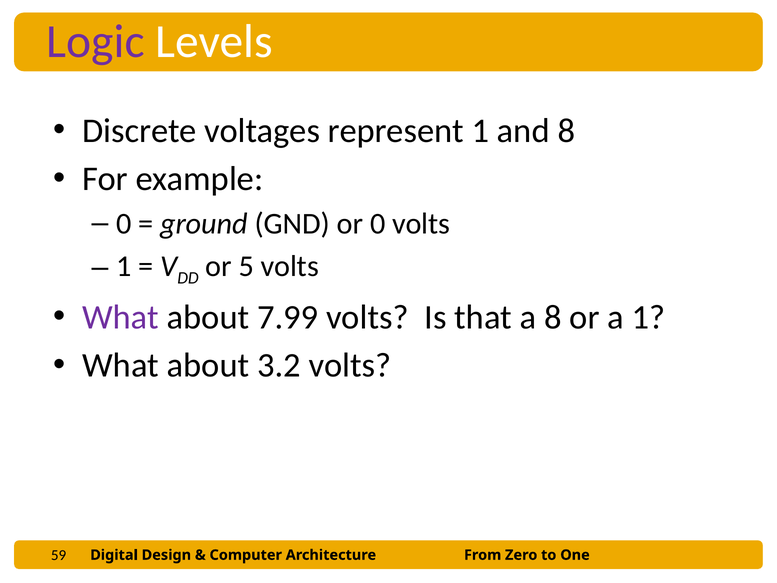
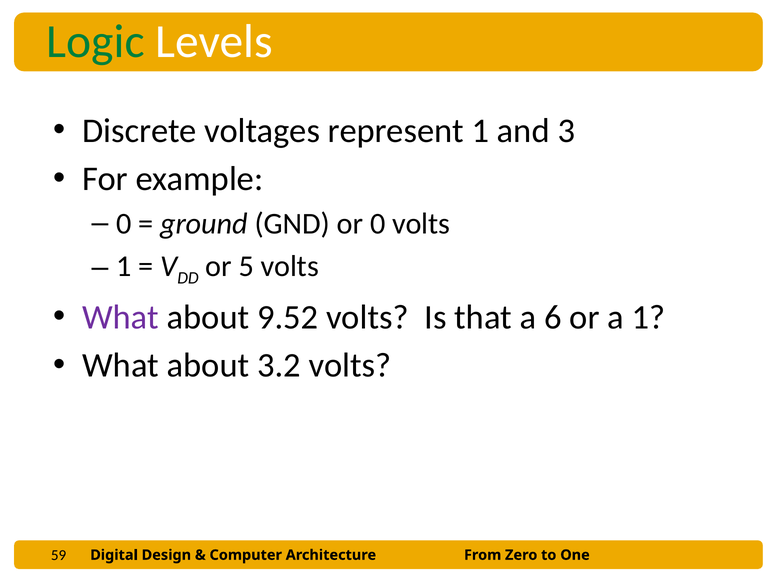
Logic colour: purple -> green
and 8: 8 -> 3
7.99: 7.99 -> 9.52
a 8: 8 -> 6
